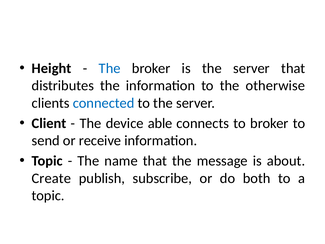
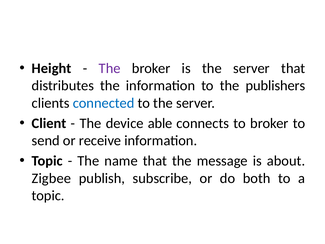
The at (110, 68) colour: blue -> purple
otherwise: otherwise -> publishers
Create: Create -> Zigbee
